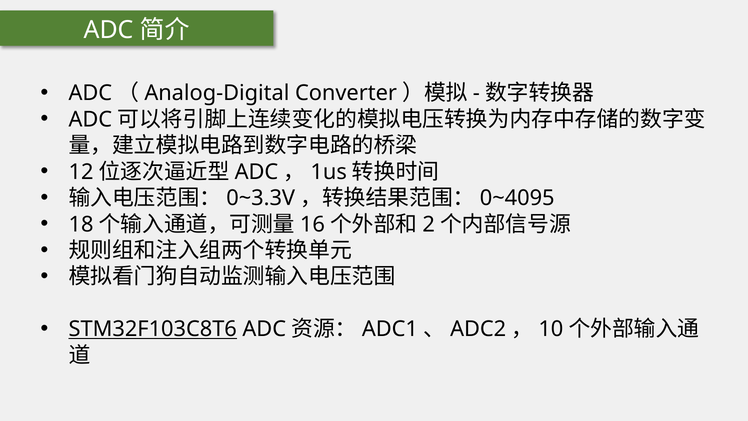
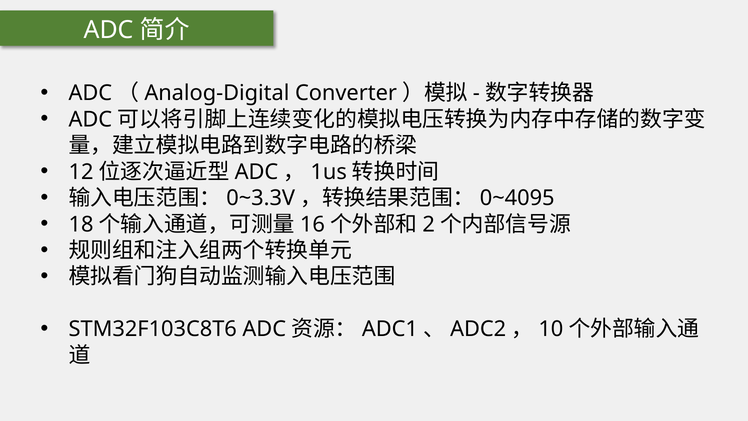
STM32F103C8T6 underline: present -> none
